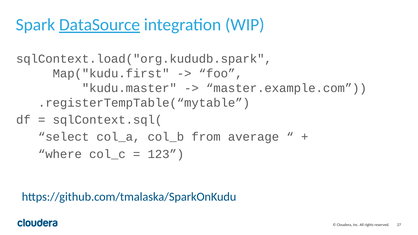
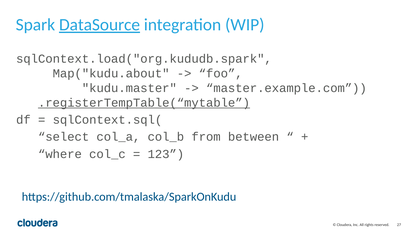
Map("kudu.first: Map("kudu.first -> Map("kudu.about
.registerTempTable(“mytable underline: none -> present
average: average -> between
